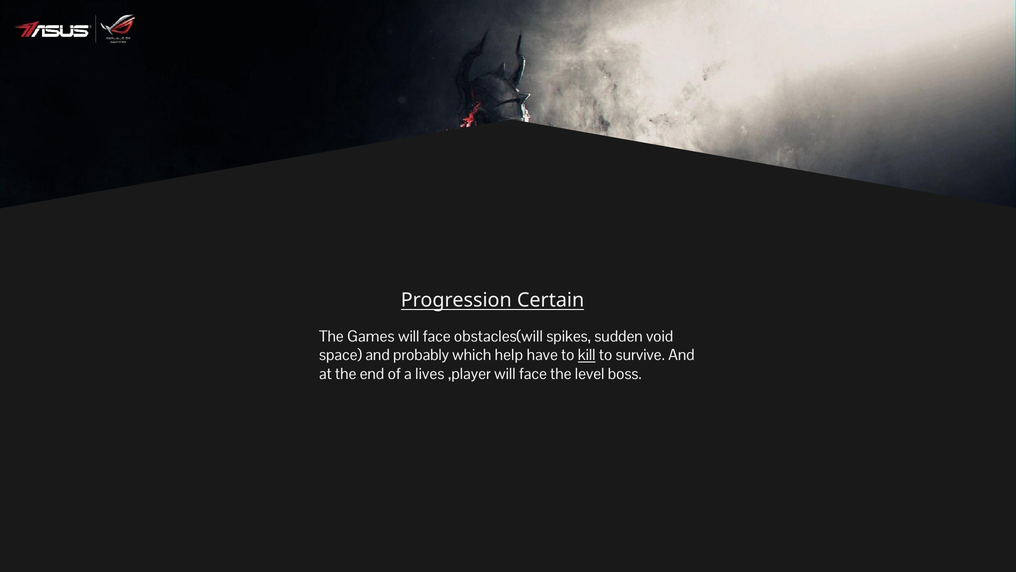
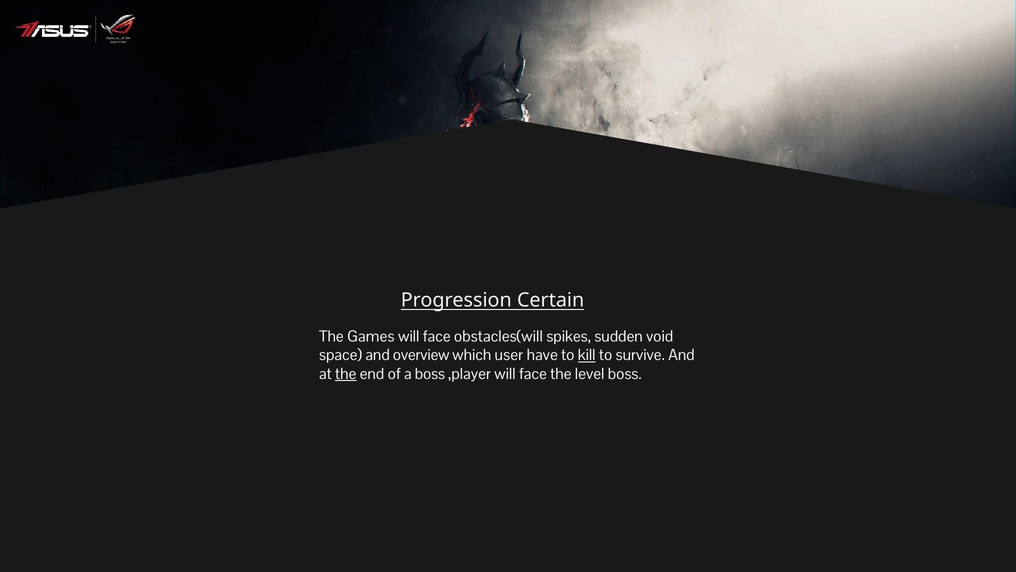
probably: probably -> overview
help: help -> user
the at (346, 374) underline: none -> present
a lives: lives -> boss
